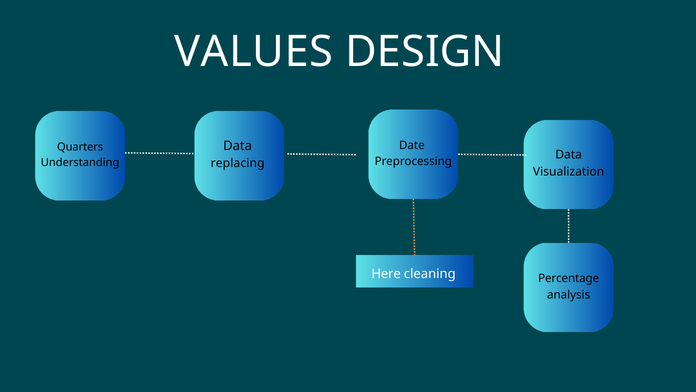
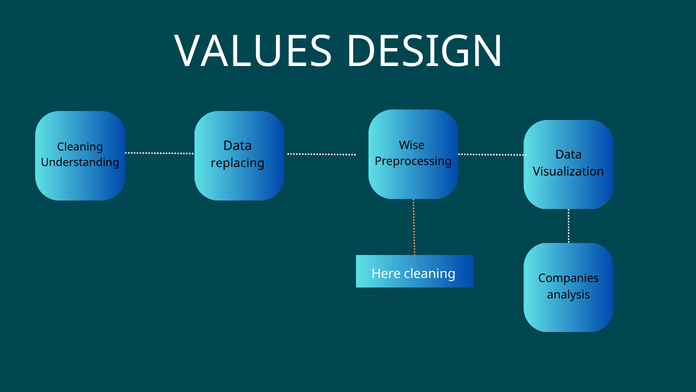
Date: Date -> Wise
Quarters at (80, 147): Quarters -> Cleaning
Percentage: Percentage -> Companies
